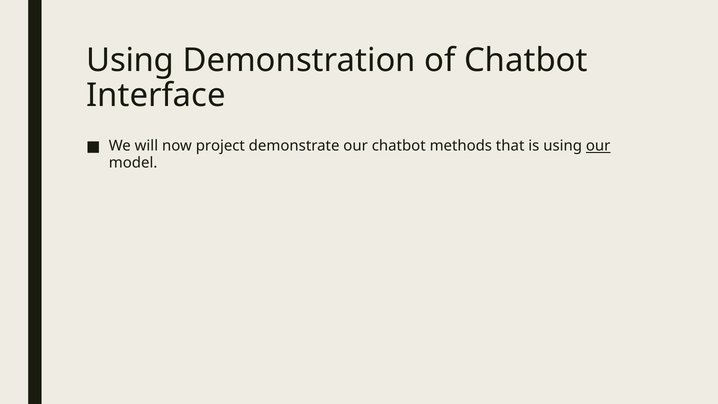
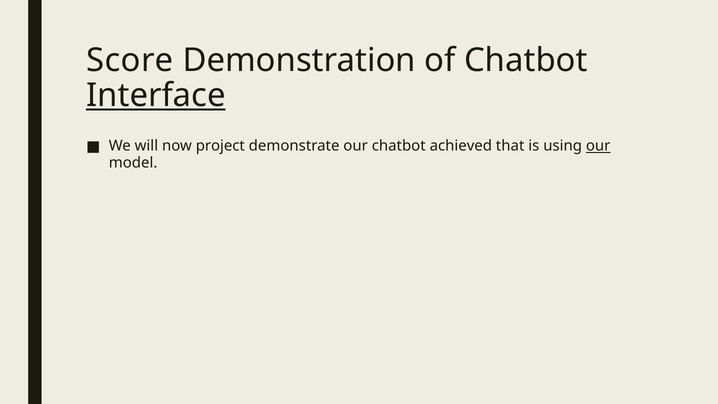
Using at (130, 60): Using -> Score
Interface underline: none -> present
methods: methods -> achieved
